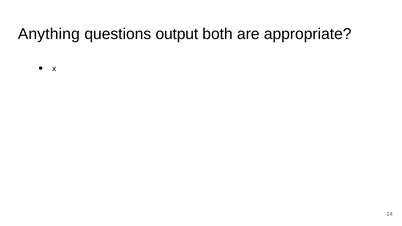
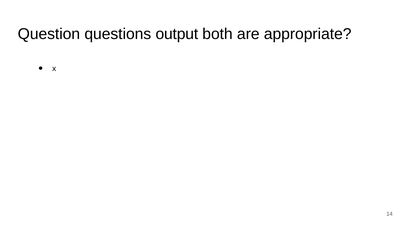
Anything: Anything -> Question
